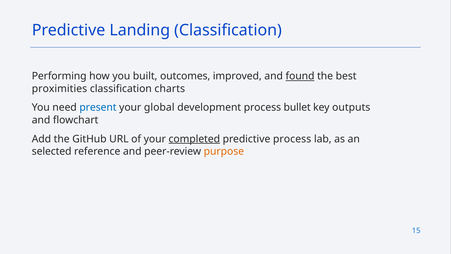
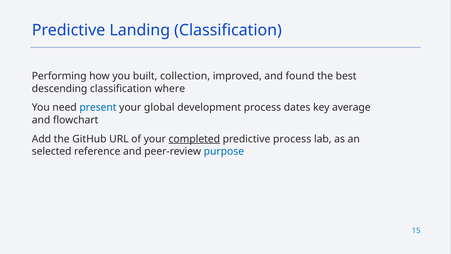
outcomes: outcomes -> collection
found underline: present -> none
proximities: proximities -> descending
charts: charts -> where
bullet: bullet -> dates
outputs: outputs -> average
purpose colour: orange -> blue
